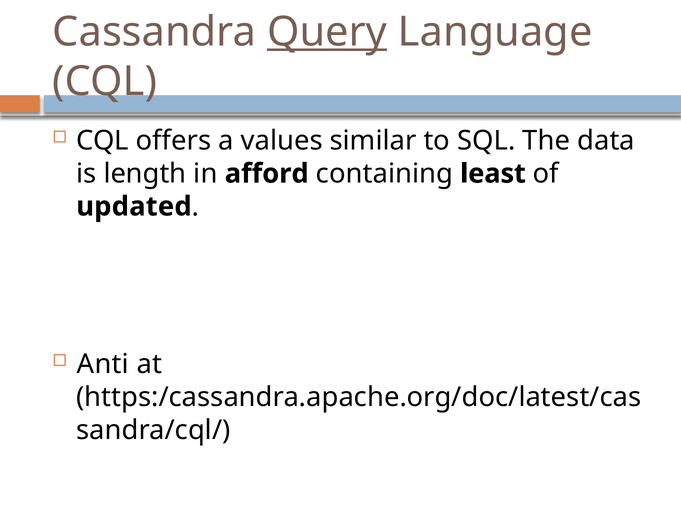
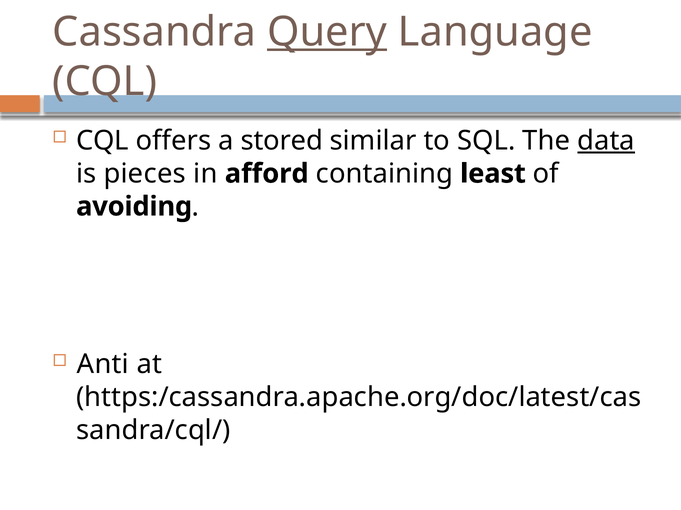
values: values -> stored
data underline: none -> present
length: length -> pieces
updated: updated -> avoiding
